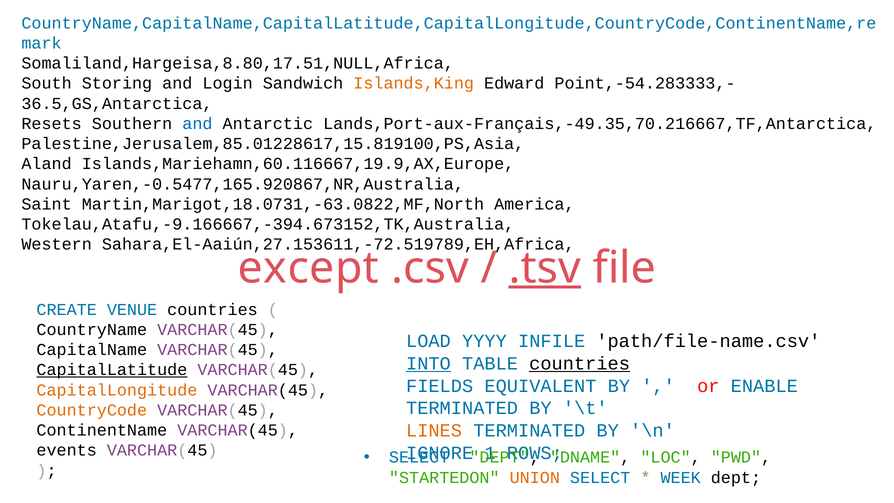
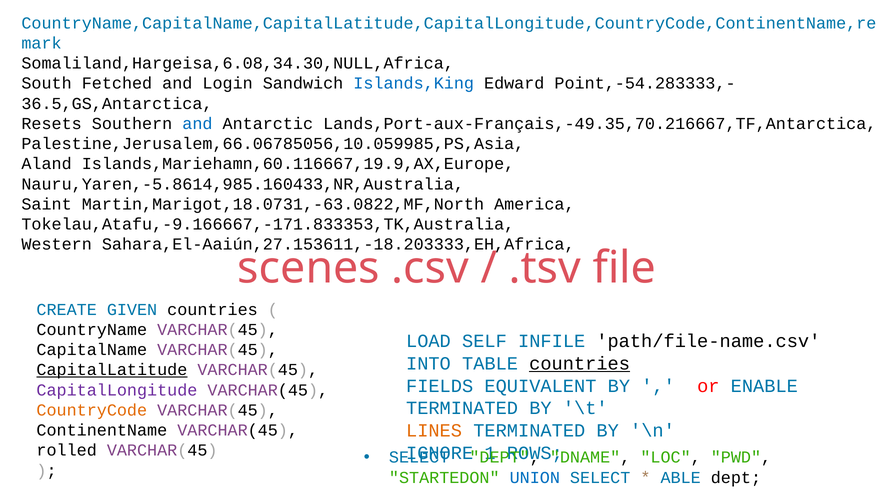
Somaliland,Hargeisa,8.80,17.51,NULL,Africa: Somaliland,Hargeisa,8.80,17.51,NULL,Africa -> Somaliland,Hargeisa,6.08,34.30,NULL,Africa
Storing: Storing -> Fetched
Islands,King colour: orange -> blue
Palestine,Jerusalem,85.01228617,15.819100,PS,Asia: Palestine,Jerusalem,85.01228617,15.819100,PS,Asia -> Palestine,Jerusalem,66.06785056,10.059985,PS,Asia
Nauru,Yaren,-0.5477,165.920867,NR,Australia: Nauru,Yaren,-0.5477,165.920867,NR,Australia -> Nauru,Yaren,-5.8614,985.160433,NR,Australia
Tokelau,Atafu,-9.166667,-394.673152,TK,Australia: Tokelau,Atafu,-9.166667,-394.673152,TK,Australia -> Tokelau,Atafu,-9.166667,-171.833353,TK,Australia
Sahara,El-Aaiún,27.153611,-72.519789,EH,Africa: Sahara,El-Aaiún,27.153611,-72.519789,EH,Africa -> Sahara,El-Aaiún,27.153611,-18.203333,EH,Africa
except: except -> scenes
.tsv underline: present -> none
VENUE: VENUE -> GIVEN
YYYY: YYYY -> SELF
INTO underline: present -> none
CapitalLongitude colour: orange -> purple
events: events -> rolled
UNION colour: orange -> blue
WEEK: WEEK -> ABLE
